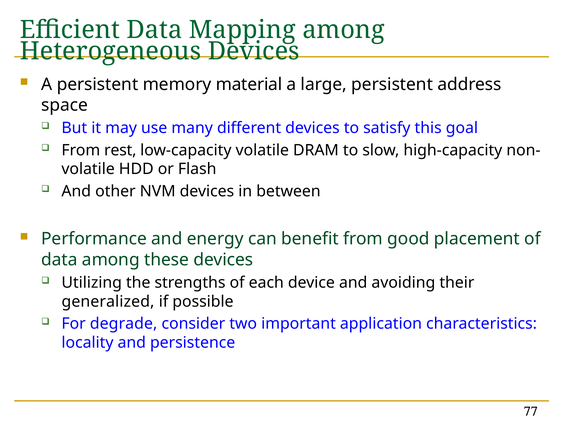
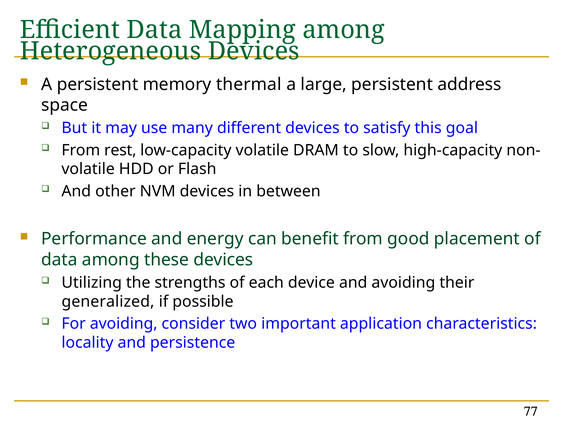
material: material -> thermal
For degrade: degrade -> avoiding
